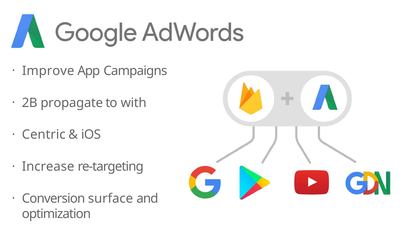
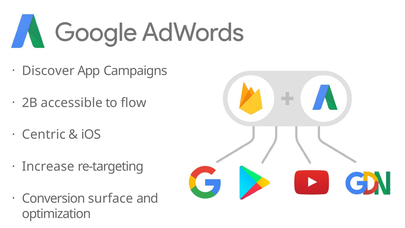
Improve: Improve -> Discover
propagate: propagate -> accessible
with: with -> flow
